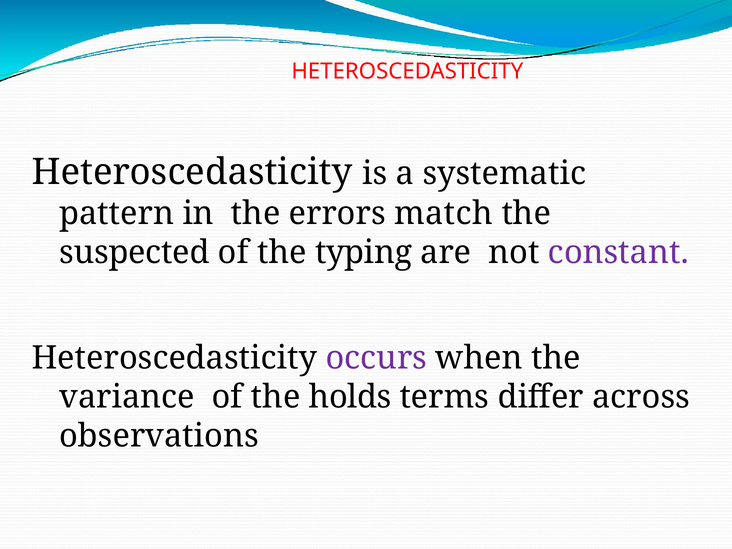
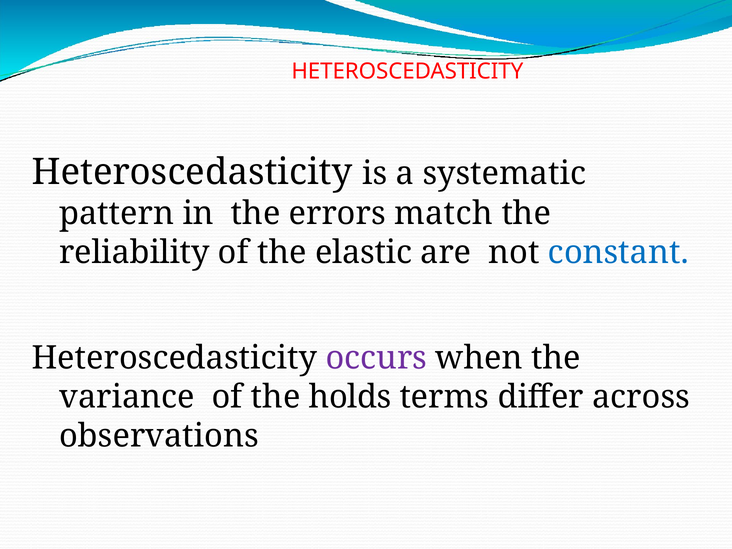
suspected: suspected -> reliability
typing: typing -> elastic
constant colour: purple -> blue
